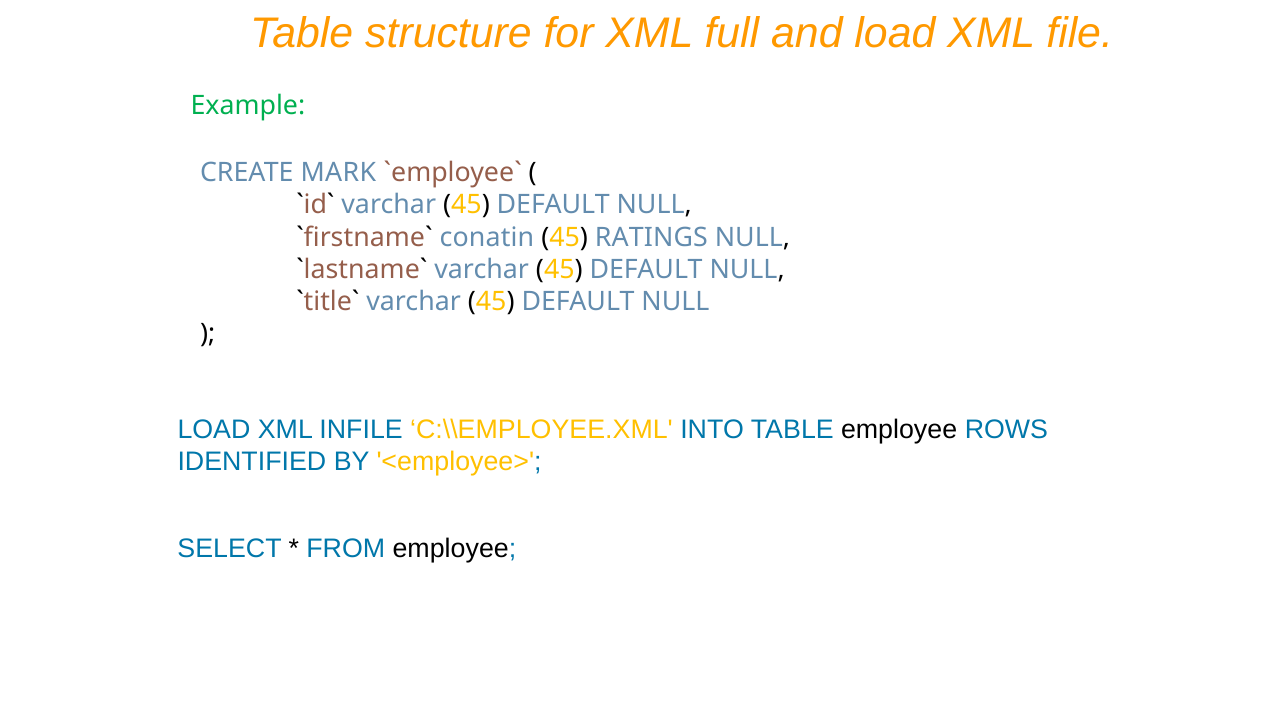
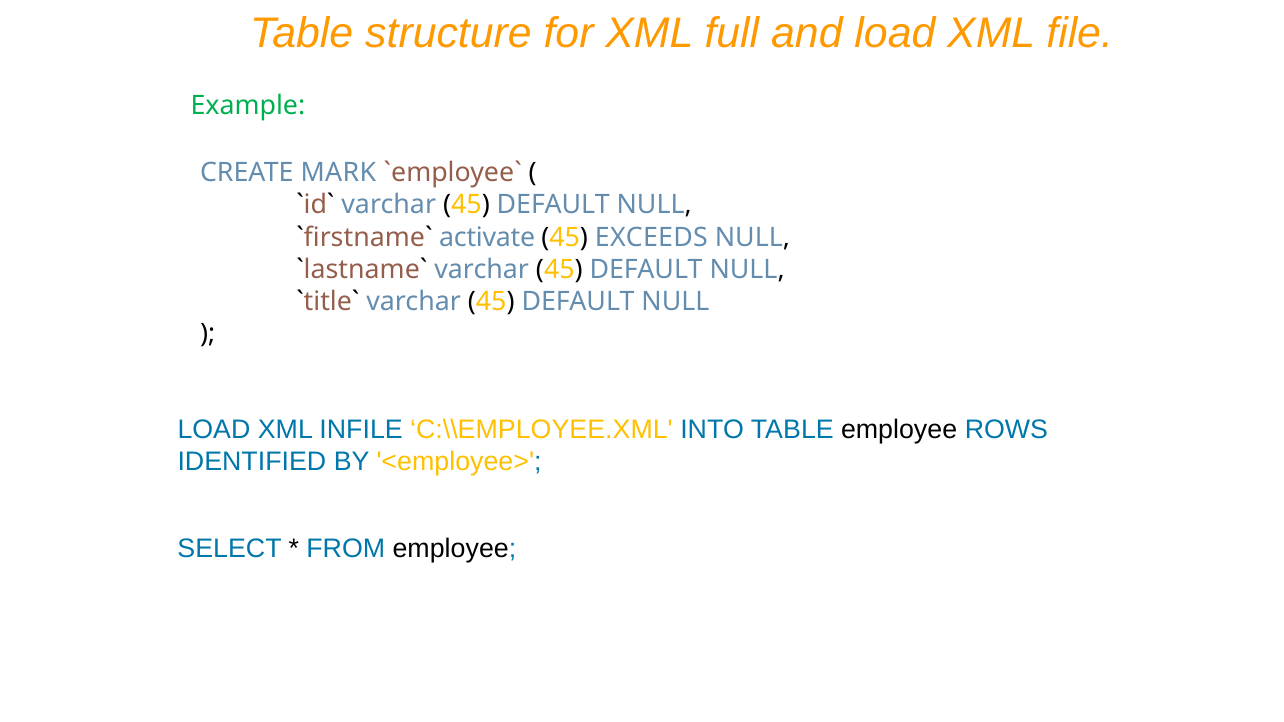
conatin: conatin -> activate
RATINGS: RATINGS -> EXCEEDS
